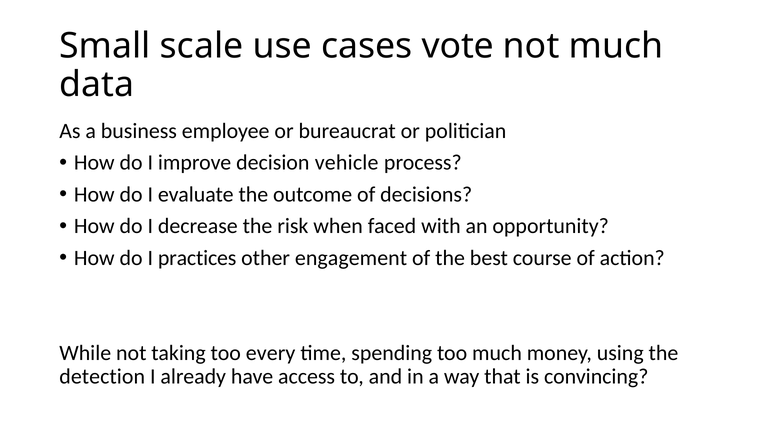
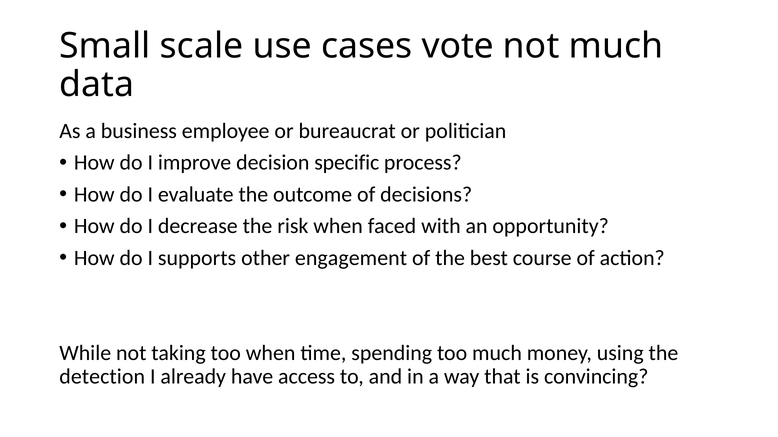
vehicle: vehicle -> specific
practices: practices -> supports
too every: every -> when
